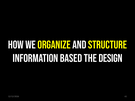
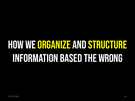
DESIGN: DESIGN -> WRONG
